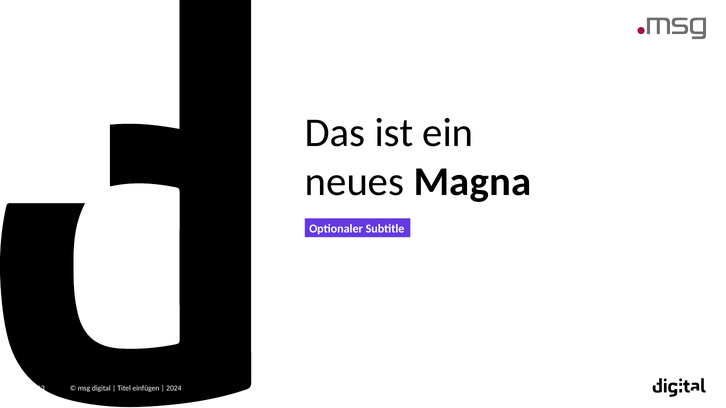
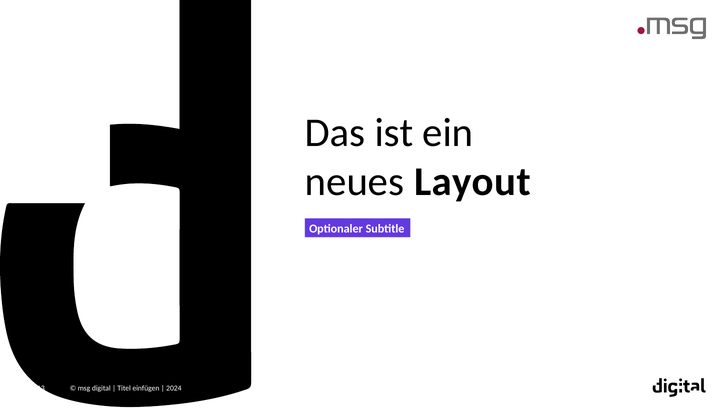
Magna: Magna -> Layout
